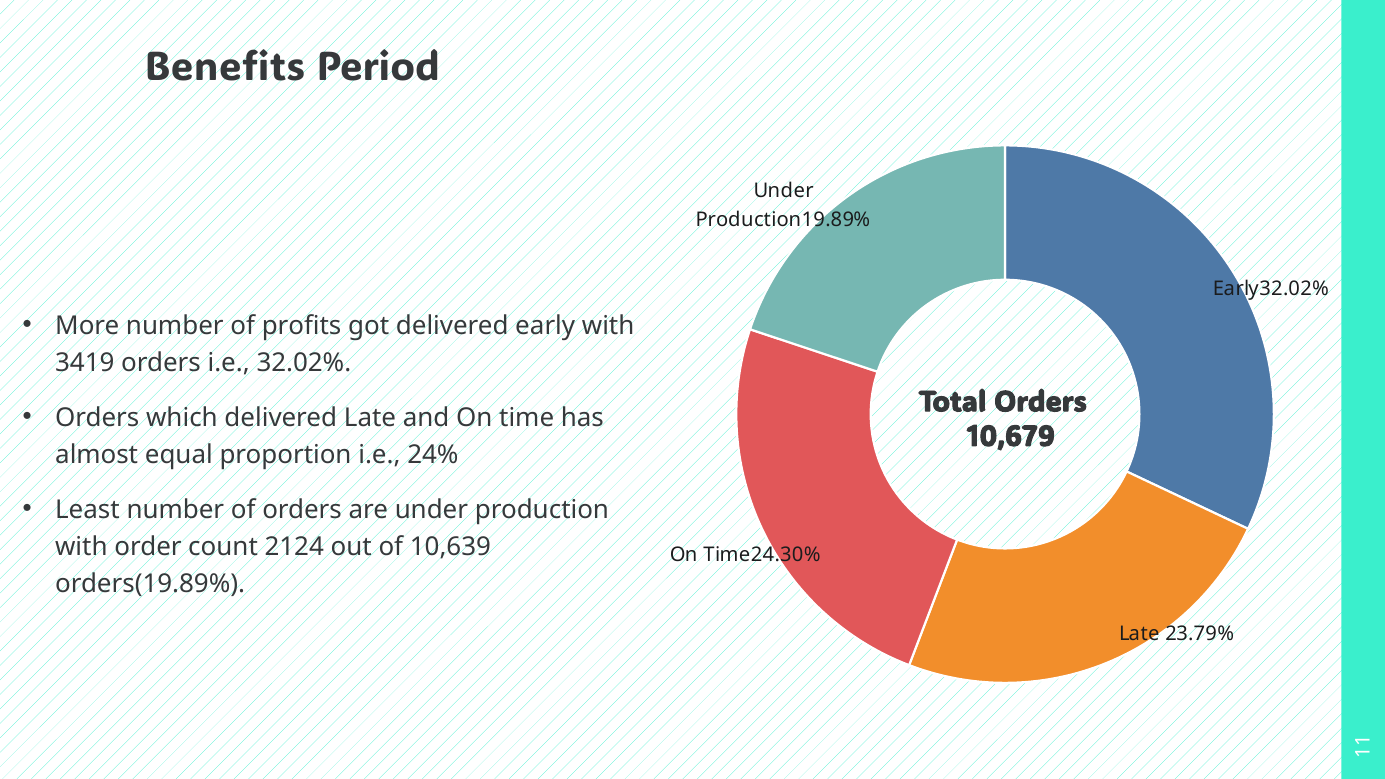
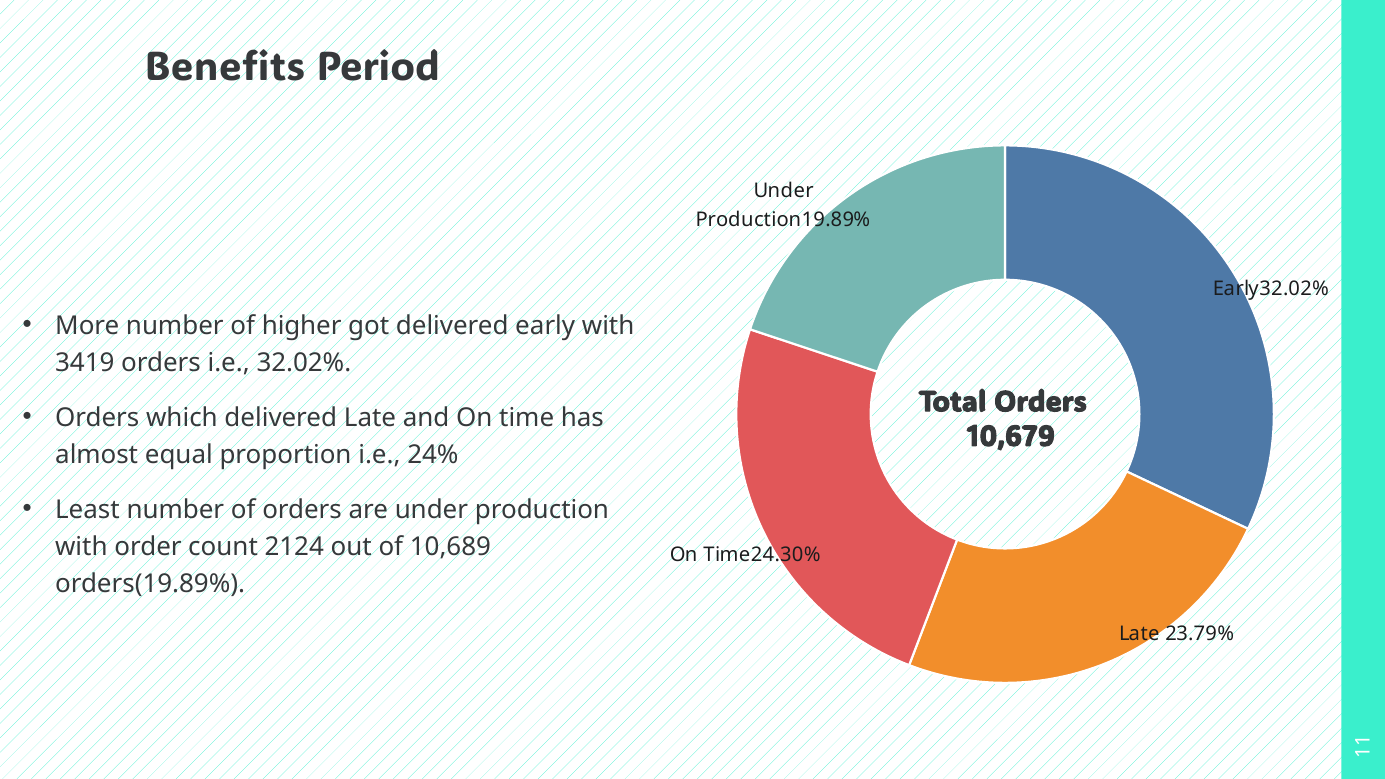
profits: profits -> higher
10,639: 10,639 -> 10,689
